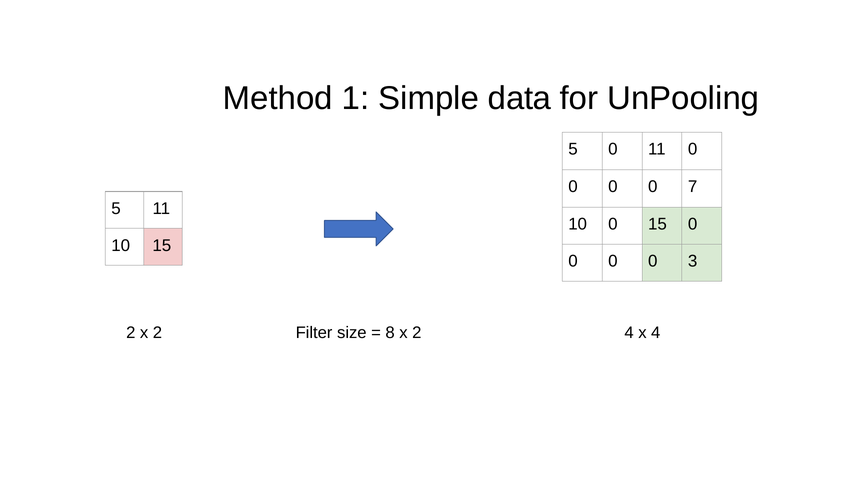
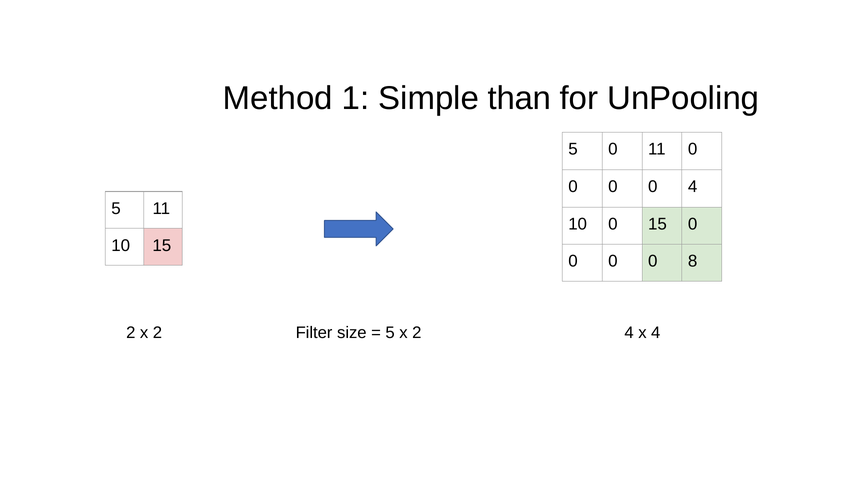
data: data -> than
0 7: 7 -> 4
3: 3 -> 8
8 at (390, 333): 8 -> 5
